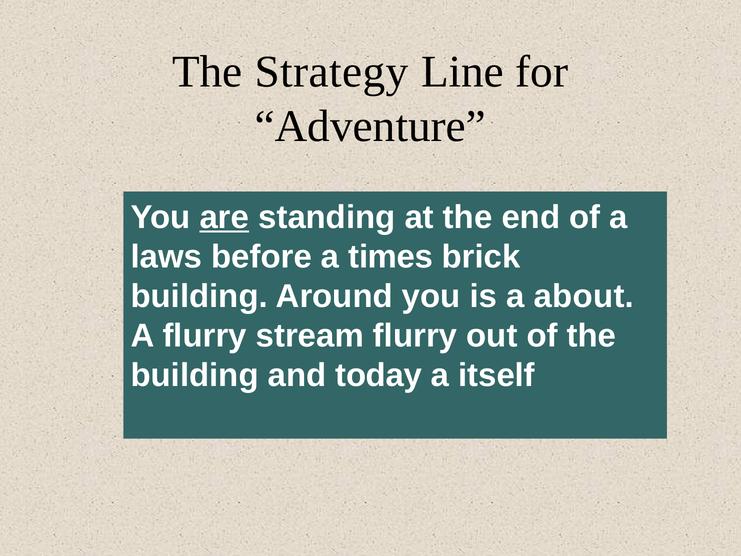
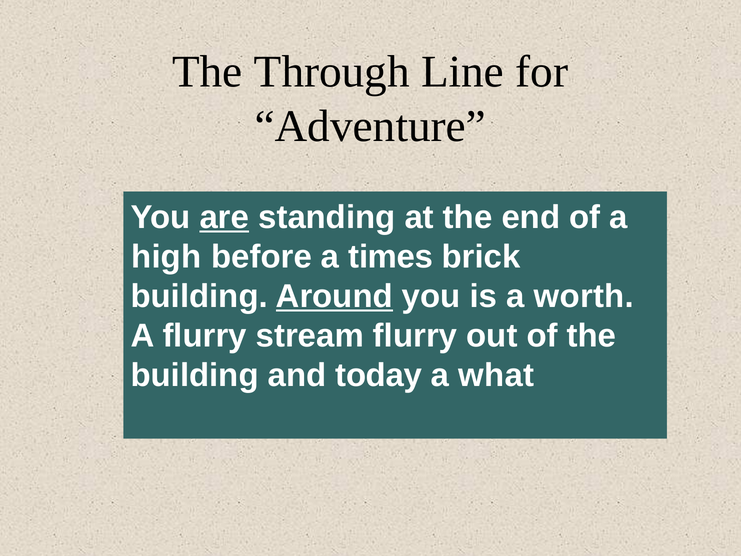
Strategy: Strategy -> Through
laws: laws -> high
Around underline: none -> present
about: about -> worth
itself: itself -> what
